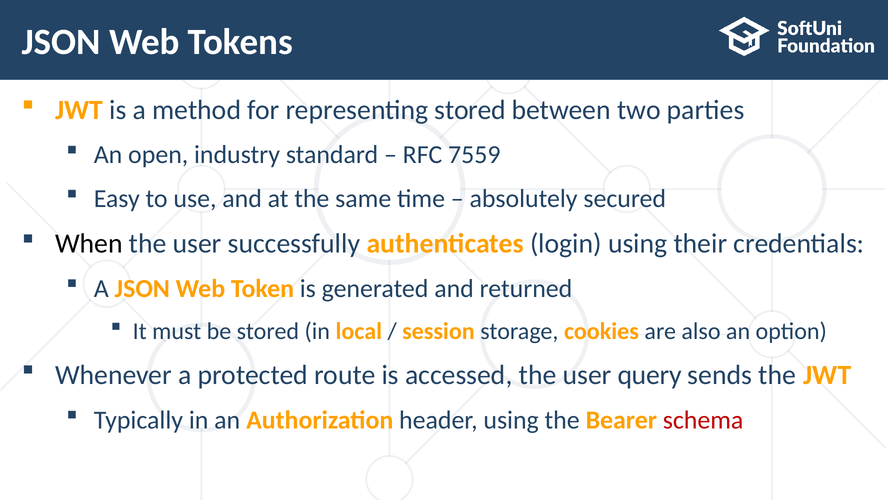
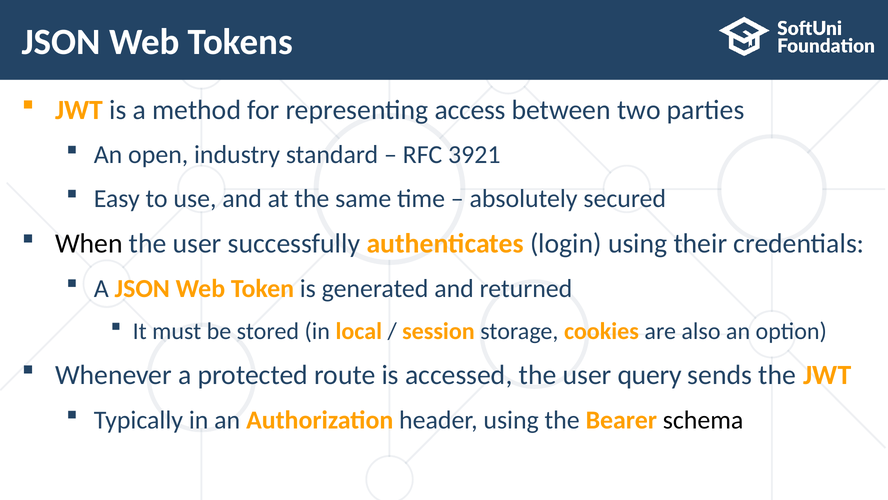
representing stored: stored -> access
7559: 7559 -> 3921
schema colour: red -> black
